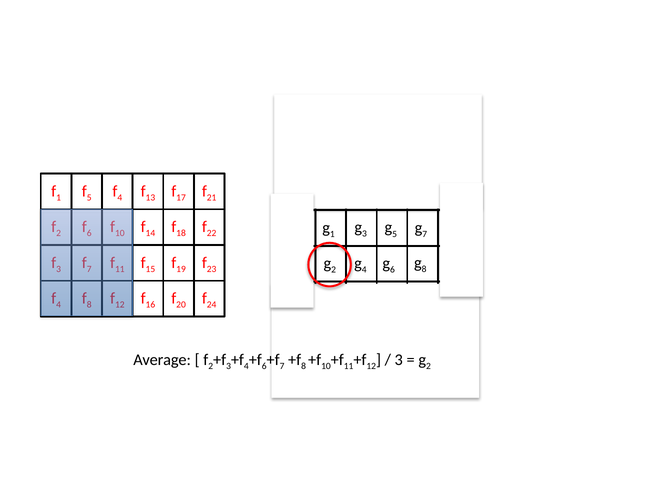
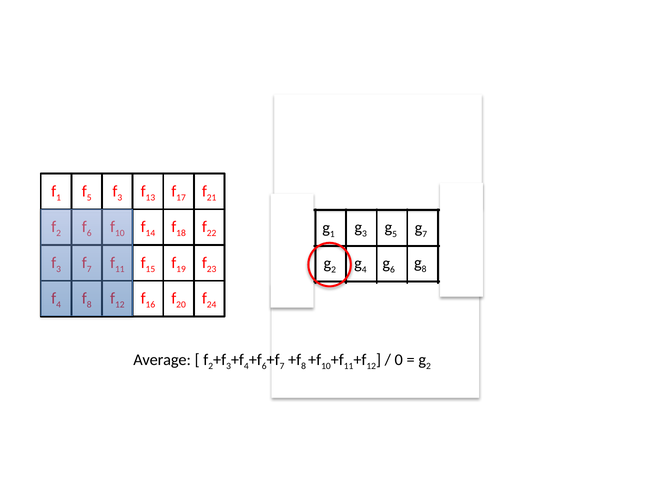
4 at (120, 197): 4 -> 3
3 at (399, 360): 3 -> 0
